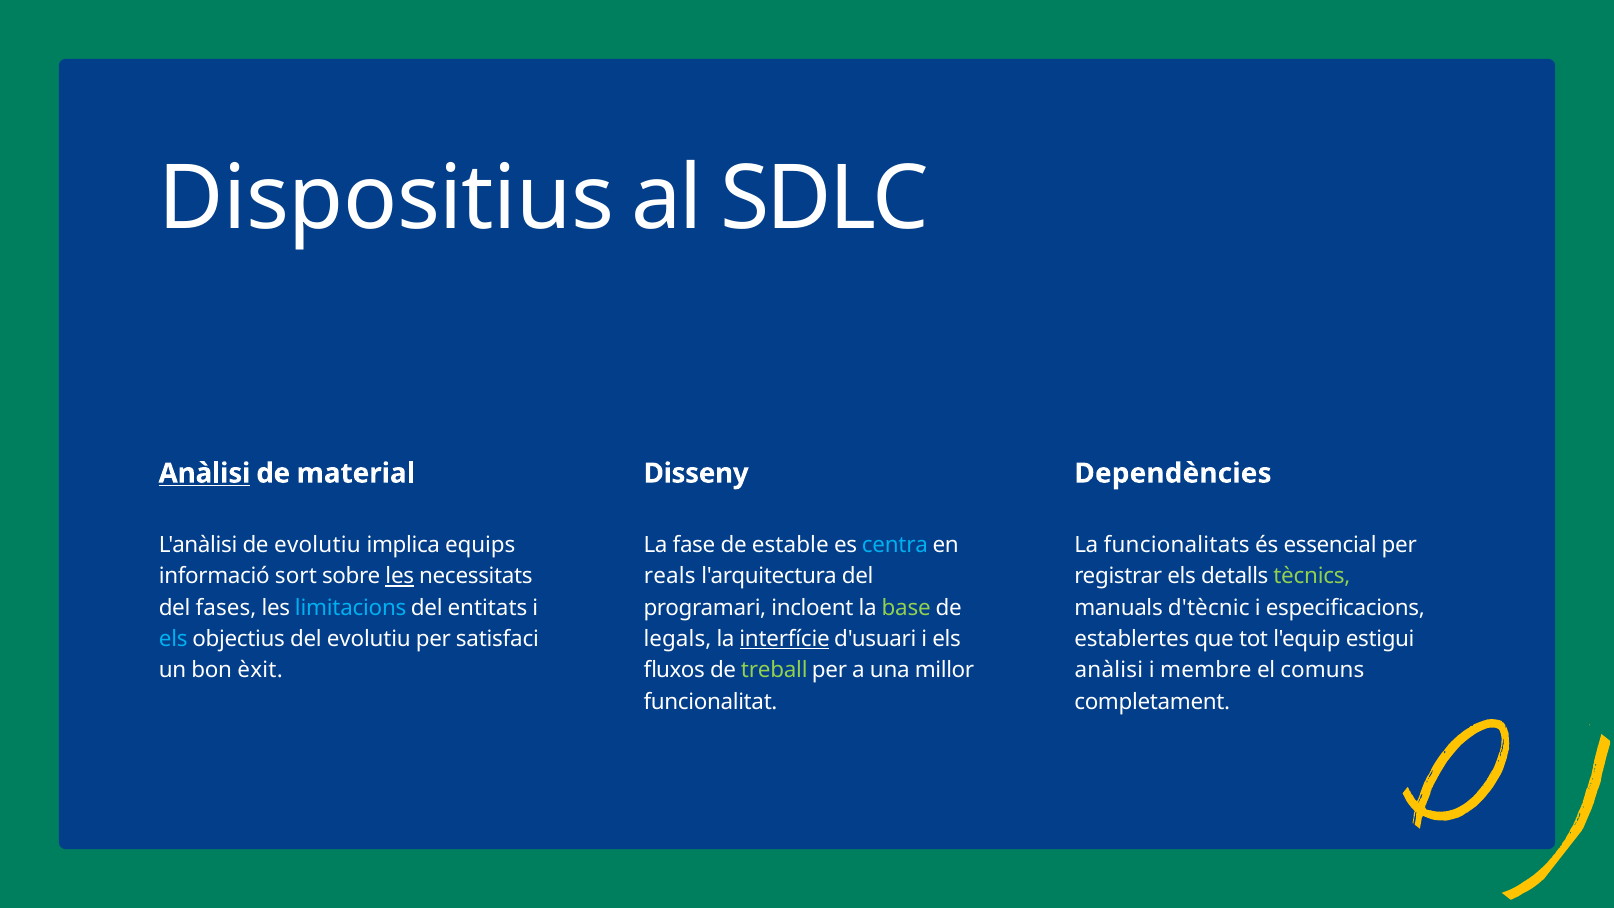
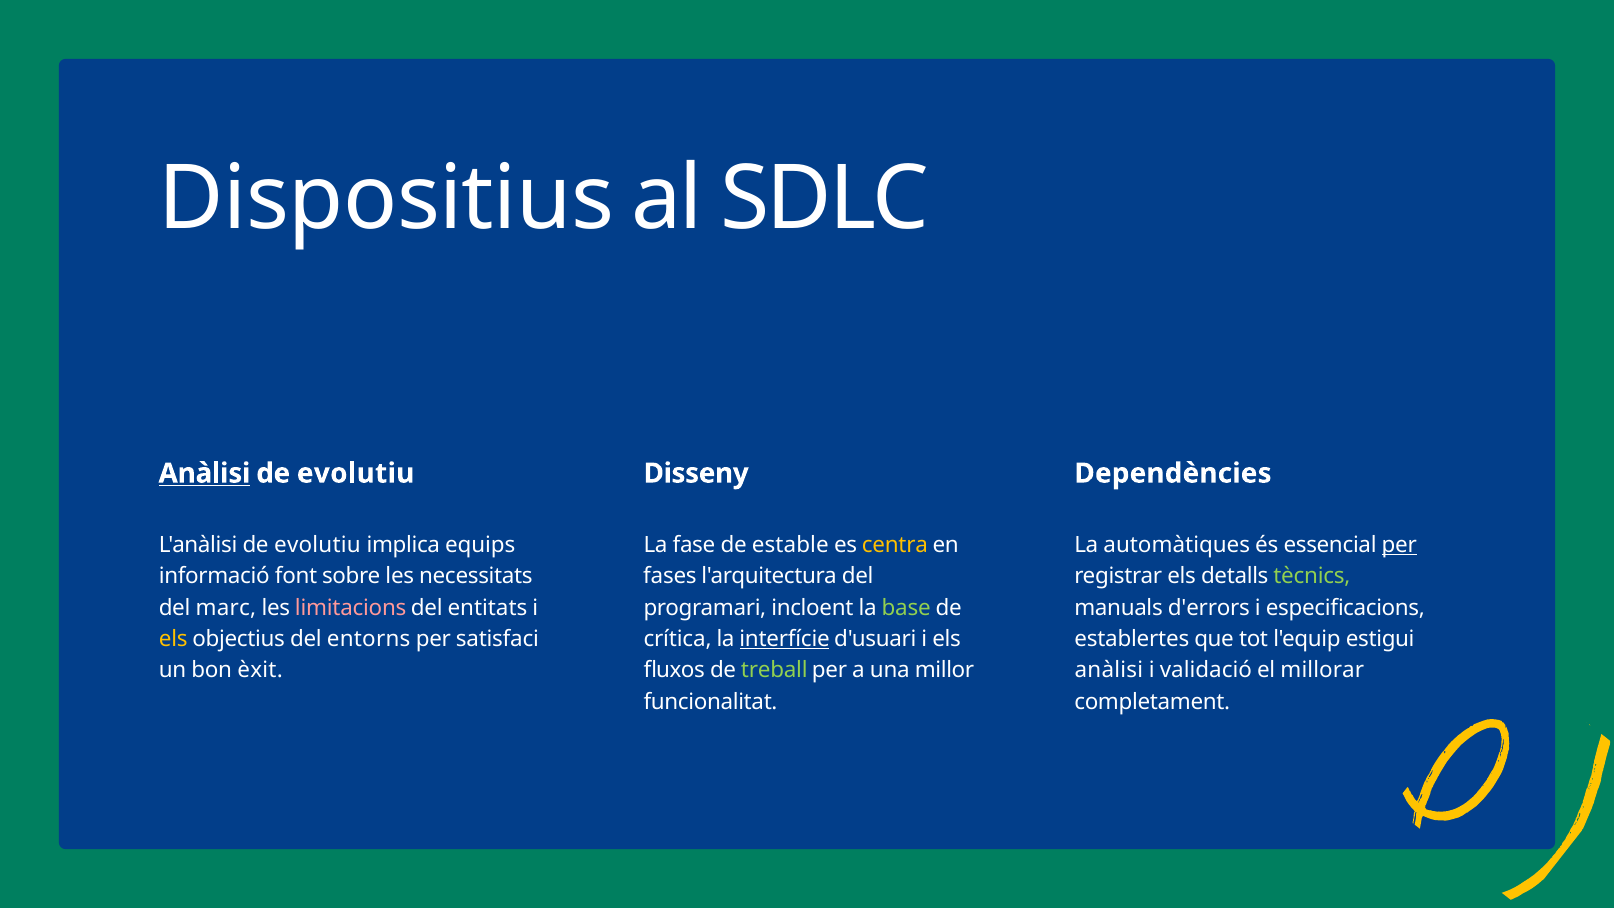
material at (356, 473): material -> evolutiu
centra colour: light blue -> yellow
funcionalitats: funcionalitats -> automàtiques
per at (1399, 545) underline: none -> present
sort: sort -> font
les at (400, 576) underline: present -> none
reals: reals -> fases
fases: fases -> marc
limitacions colour: light blue -> pink
d'tècnic: d'tècnic -> d'errors
els at (173, 639) colour: light blue -> yellow
del evolutiu: evolutiu -> entorns
legals: legals -> crítica
membre: membre -> validació
comuns: comuns -> millorar
